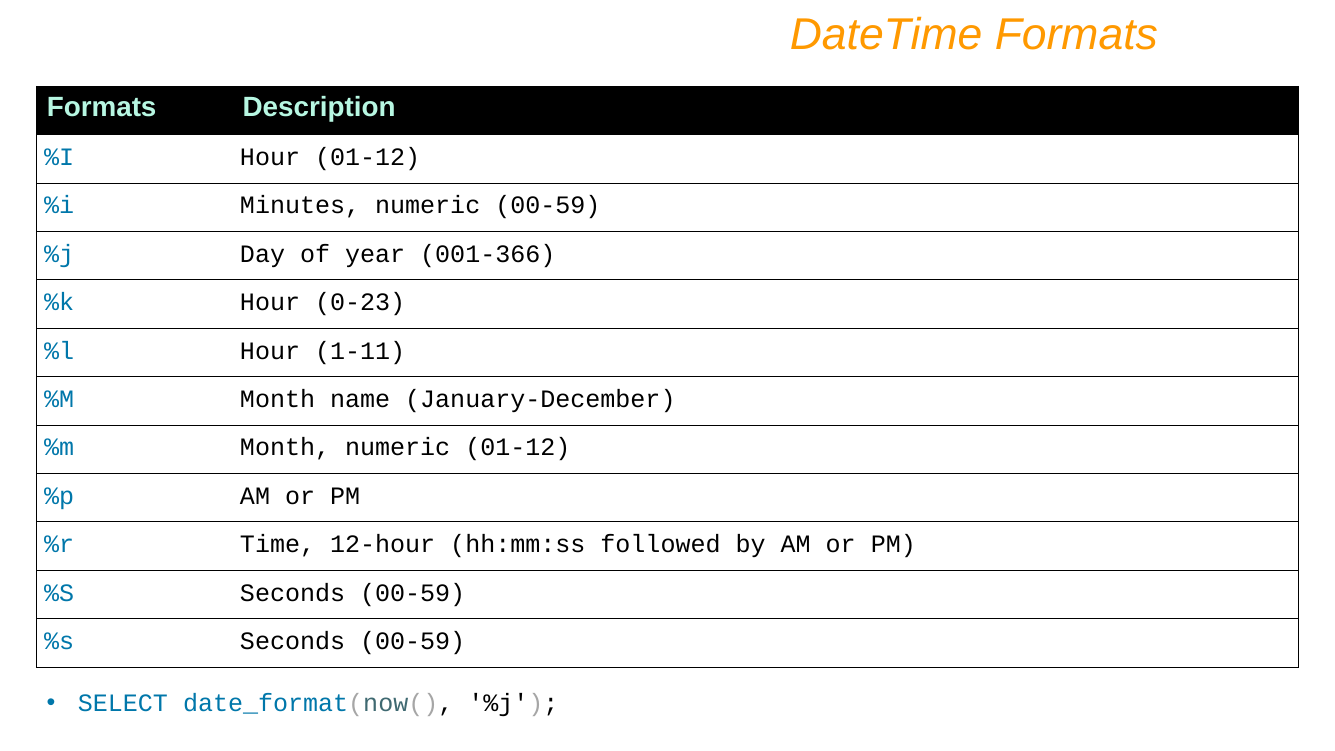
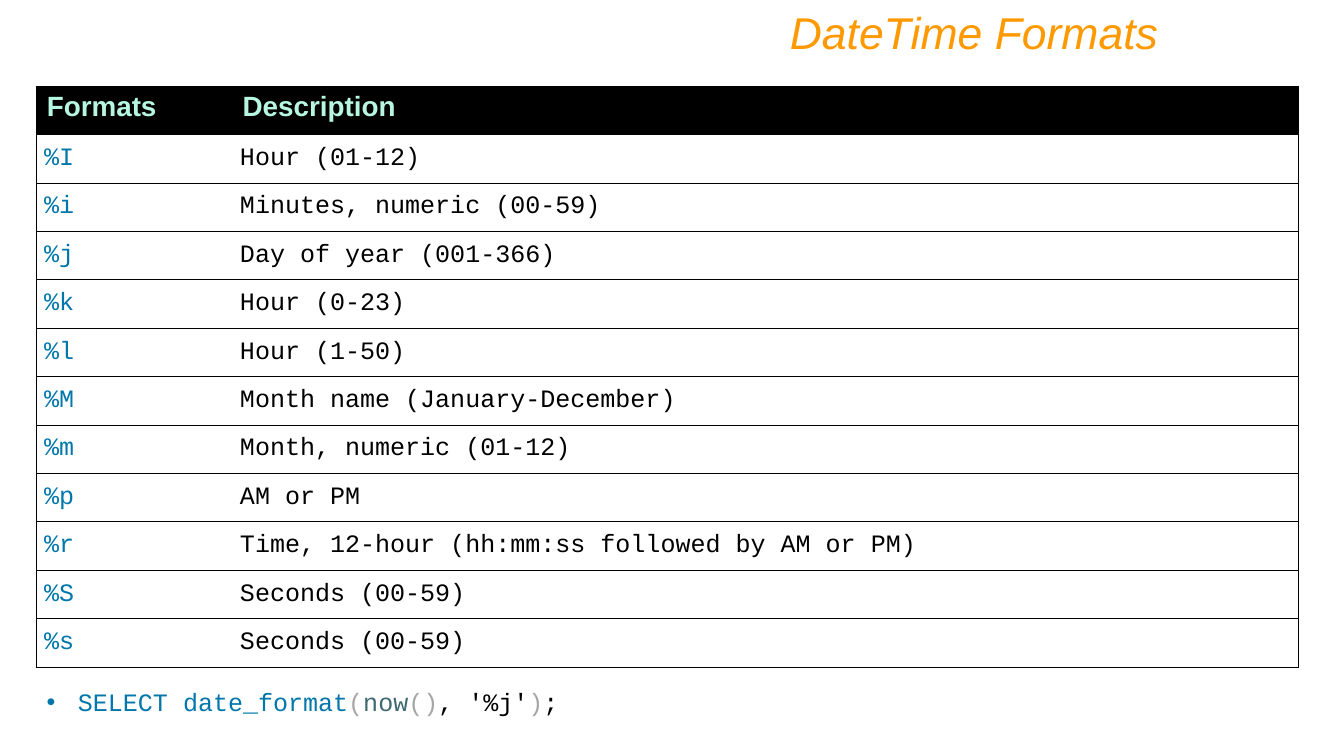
1-11: 1-11 -> 1-50
